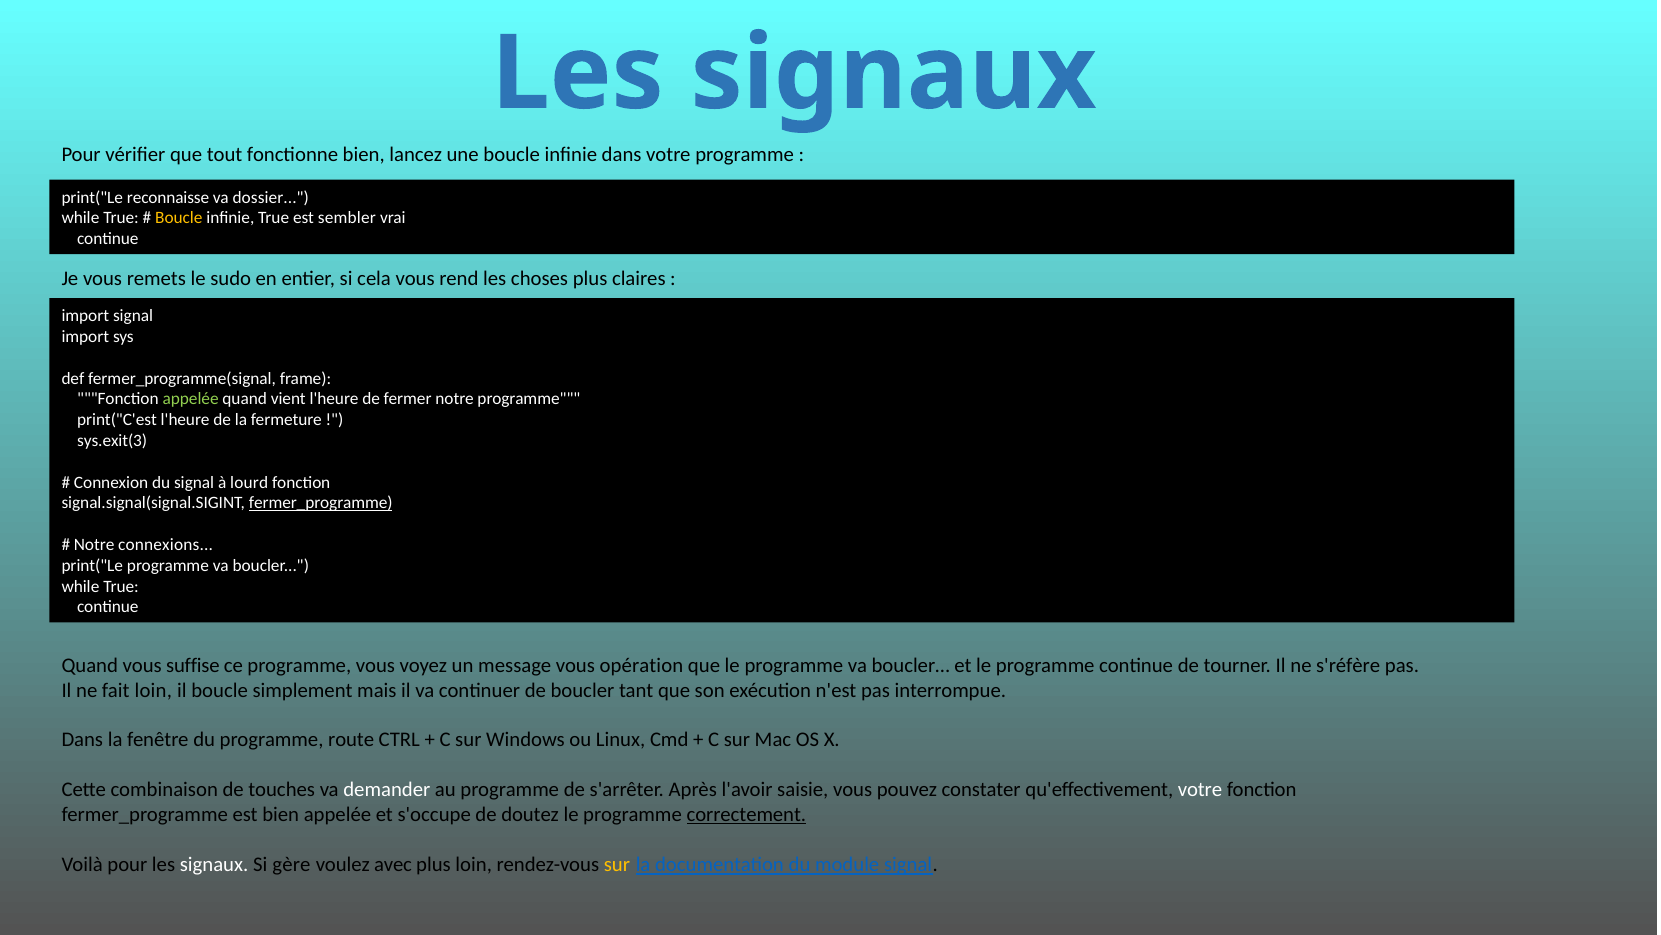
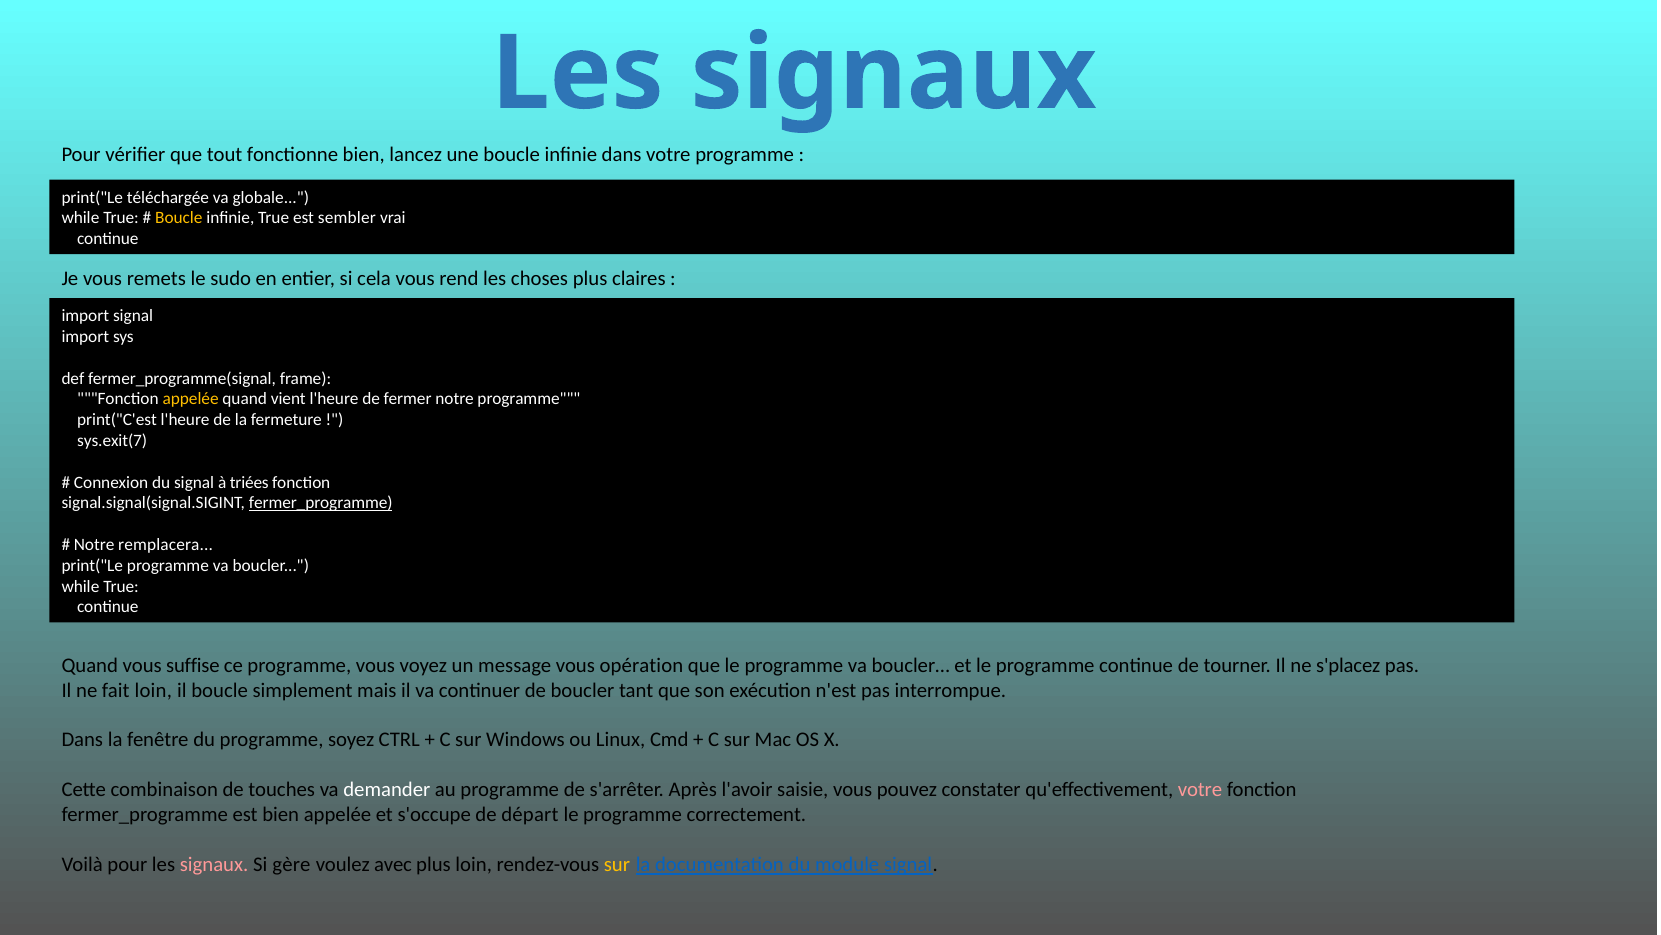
reconnaisse: reconnaisse -> téléchargée
dossier: dossier -> globale
appelée at (191, 399) colour: light green -> yellow
sys.exit(3: sys.exit(3 -> sys.exit(7
lourd: lourd -> triées
connexions: connexions -> remplacera
s'réfère: s'réfère -> s'placez
route: route -> soyez
votre at (1200, 789) colour: white -> pink
doutez: doutez -> départ
correctement underline: present -> none
signaux at (214, 864) colour: white -> pink
